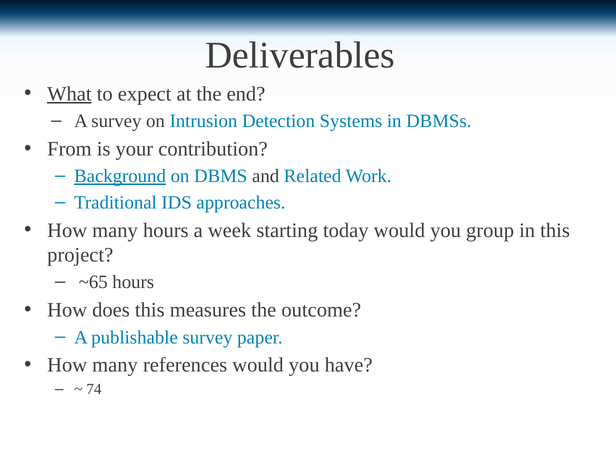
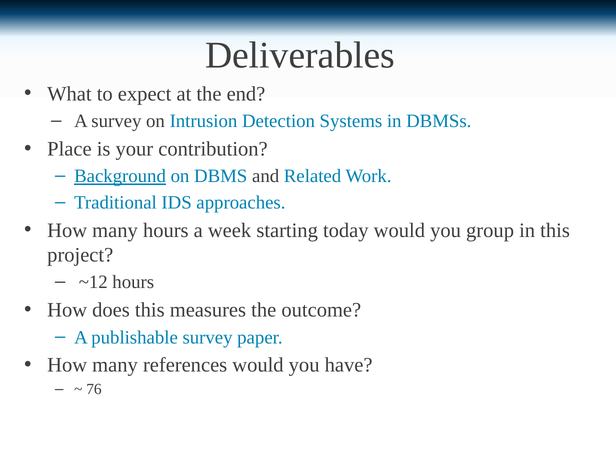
What underline: present -> none
From: From -> Place
~65: ~65 -> ~12
74: 74 -> 76
